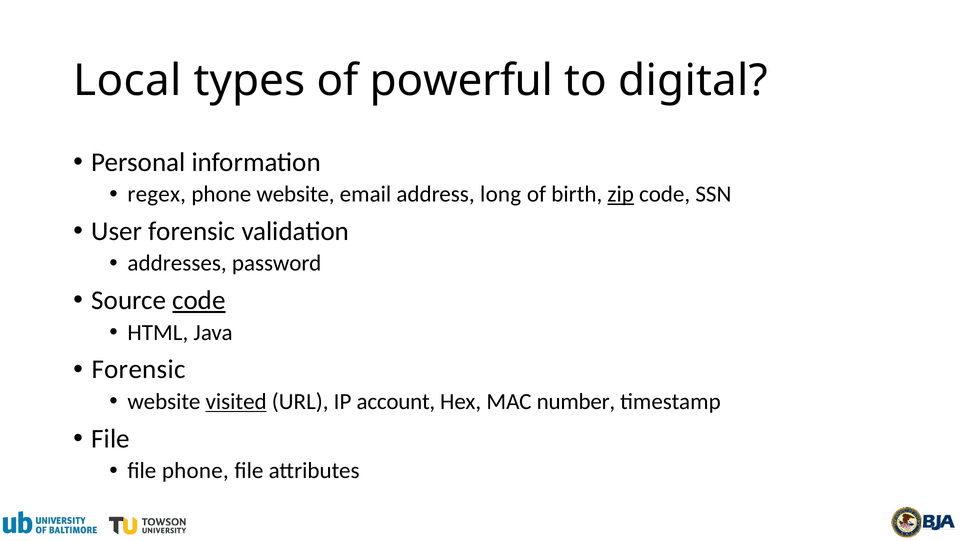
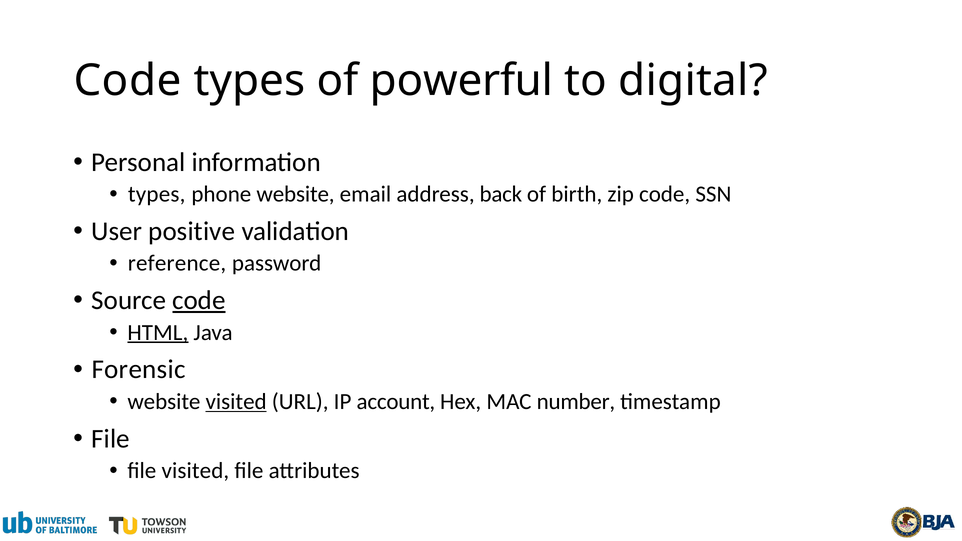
Local at (128, 81): Local -> Code
regex at (157, 194): regex -> types
long: long -> back
zip underline: present -> none
User forensic: forensic -> positive
addresses: addresses -> reference
HTML underline: none -> present
file phone: phone -> visited
